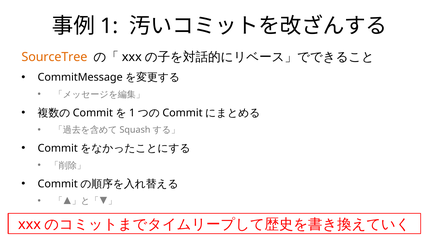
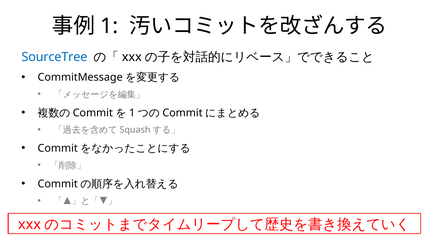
SourceTree colour: orange -> blue
